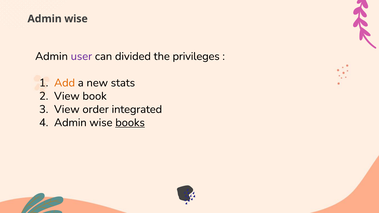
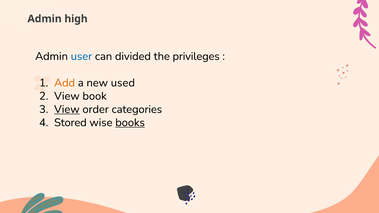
wise at (76, 19): wise -> high
user colour: purple -> blue
stats: stats -> used
View at (67, 109) underline: none -> present
integrated: integrated -> categories
Admin at (70, 123): Admin -> Stored
